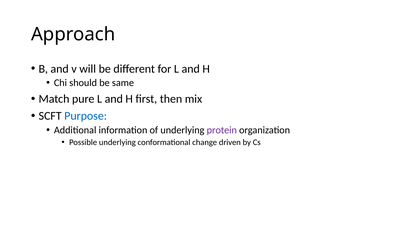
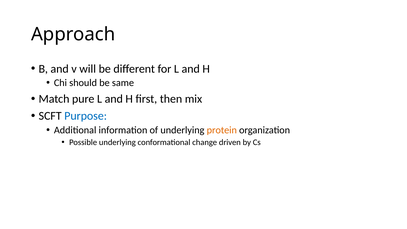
protein colour: purple -> orange
